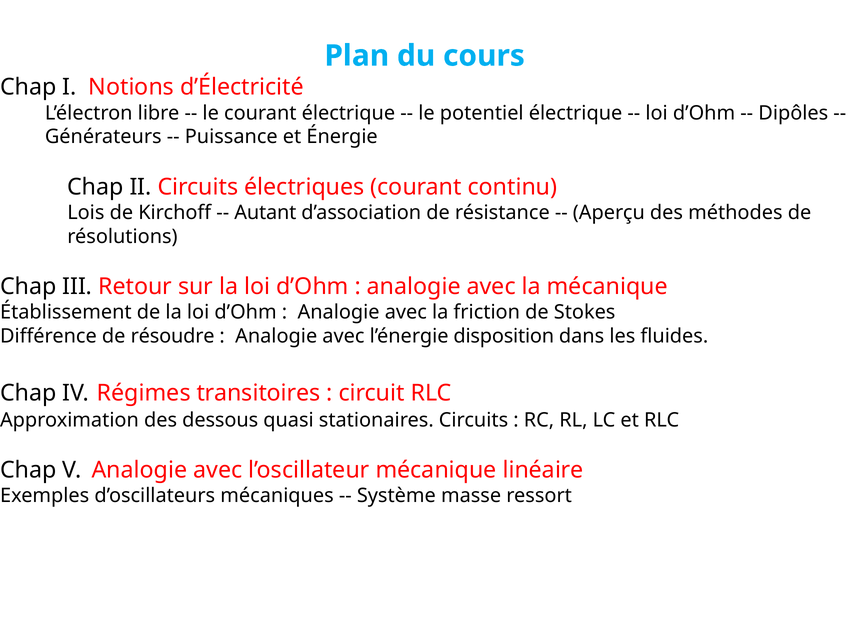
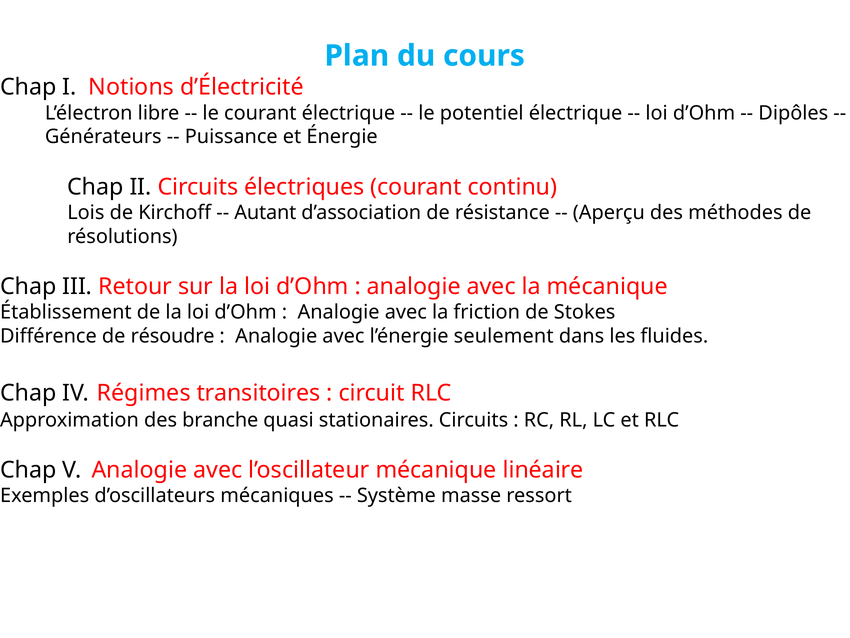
disposition: disposition -> seulement
dessous: dessous -> branche
